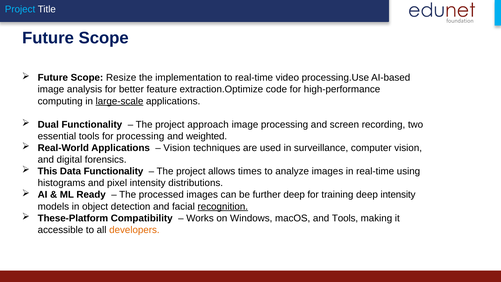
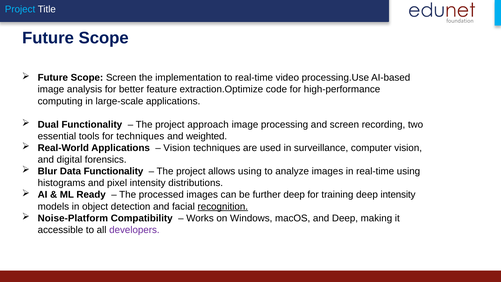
Scope Resize: Resize -> Screen
large-scale underline: present -> none
for processing: processing -> techniques
This: This -> Blur
allows times: times -> using
These-Platform: These-Platform -> Noise-Platform
and Tools: Tools -> Deep
developers colour: orange -> purple
